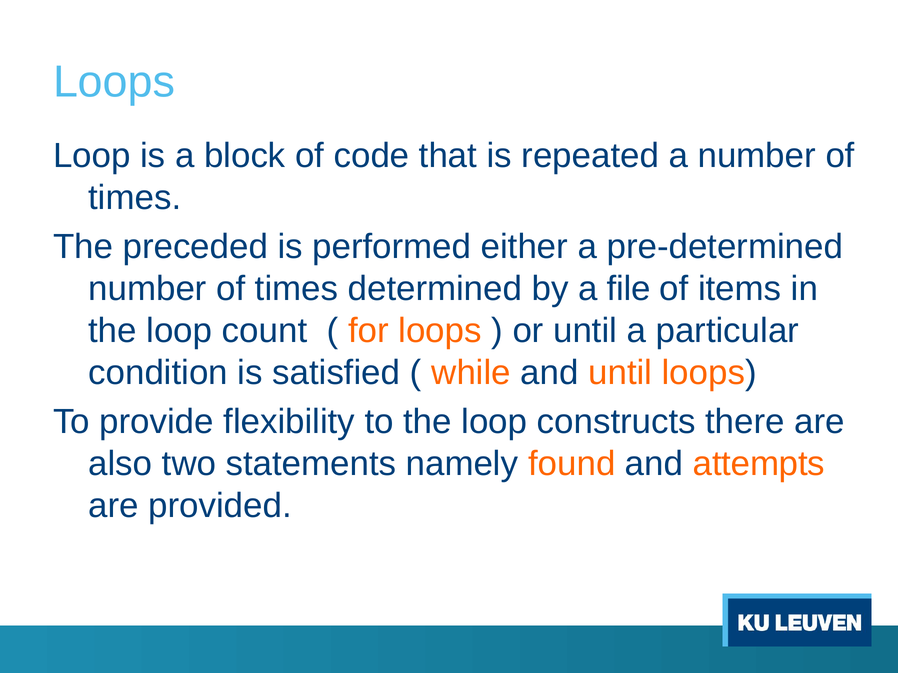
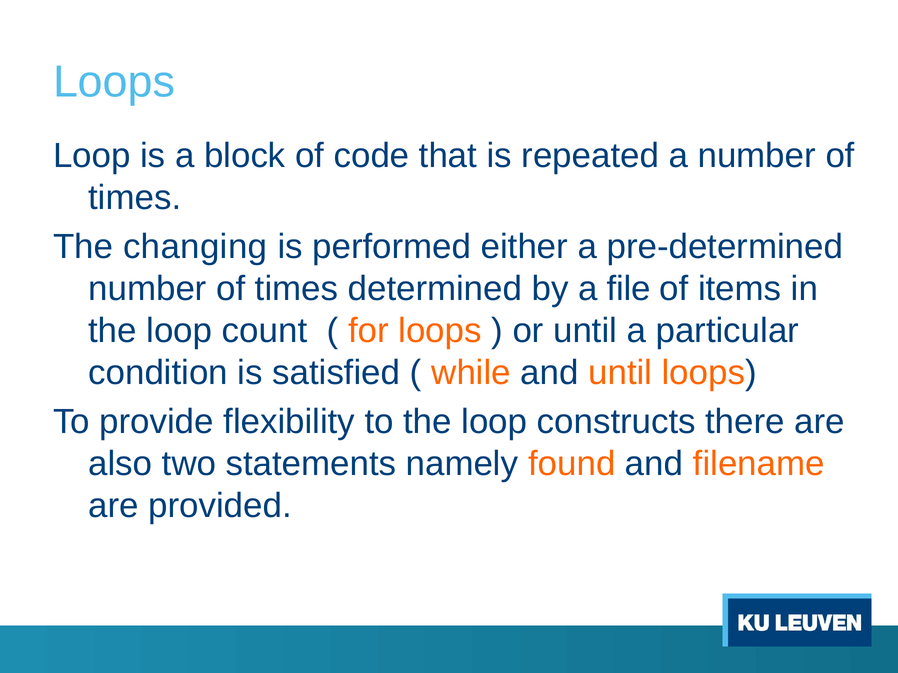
preceded: preceded -> changing
attempts: attempts -> filename
